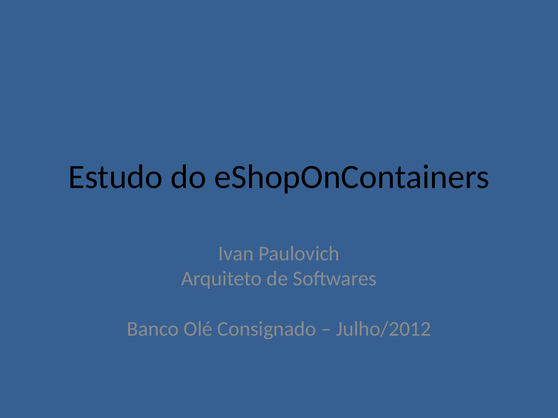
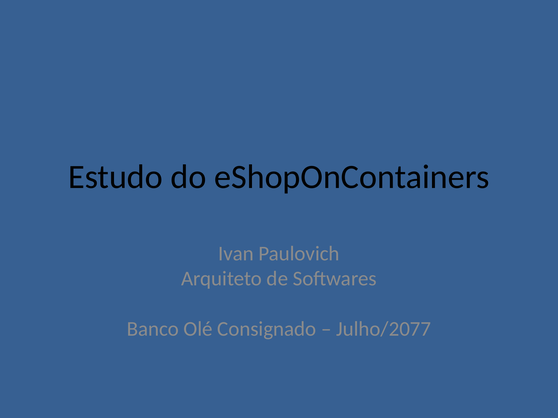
Julho/2012: Julho/2012 -> Julho/2077
